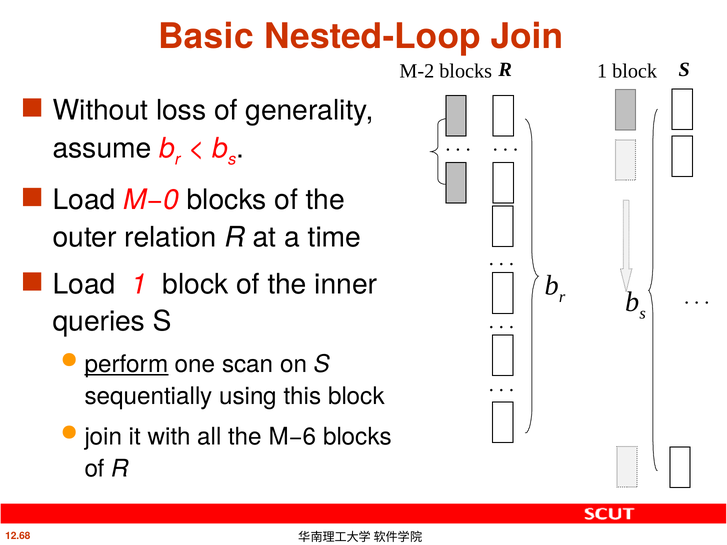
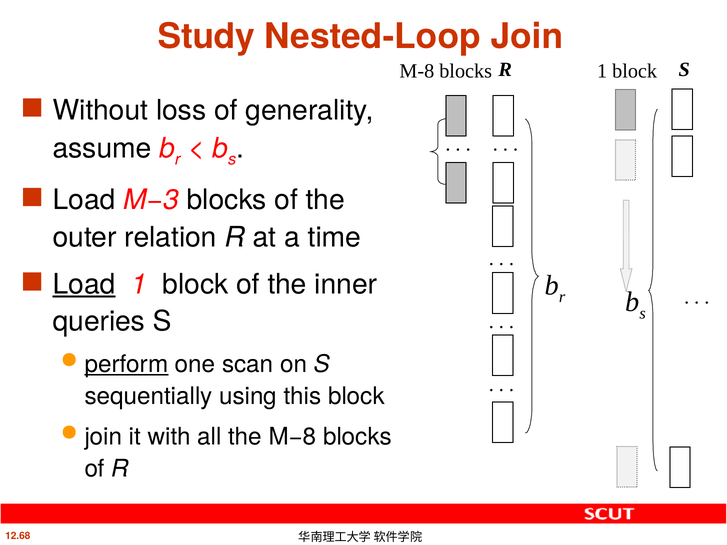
Basic: Basic -> Study
M-2: M-2 -> M-8
M−0: M−0 -> M−3
Load at (84, 285) underline: none -> present
M−6: M−6 -> M−8
